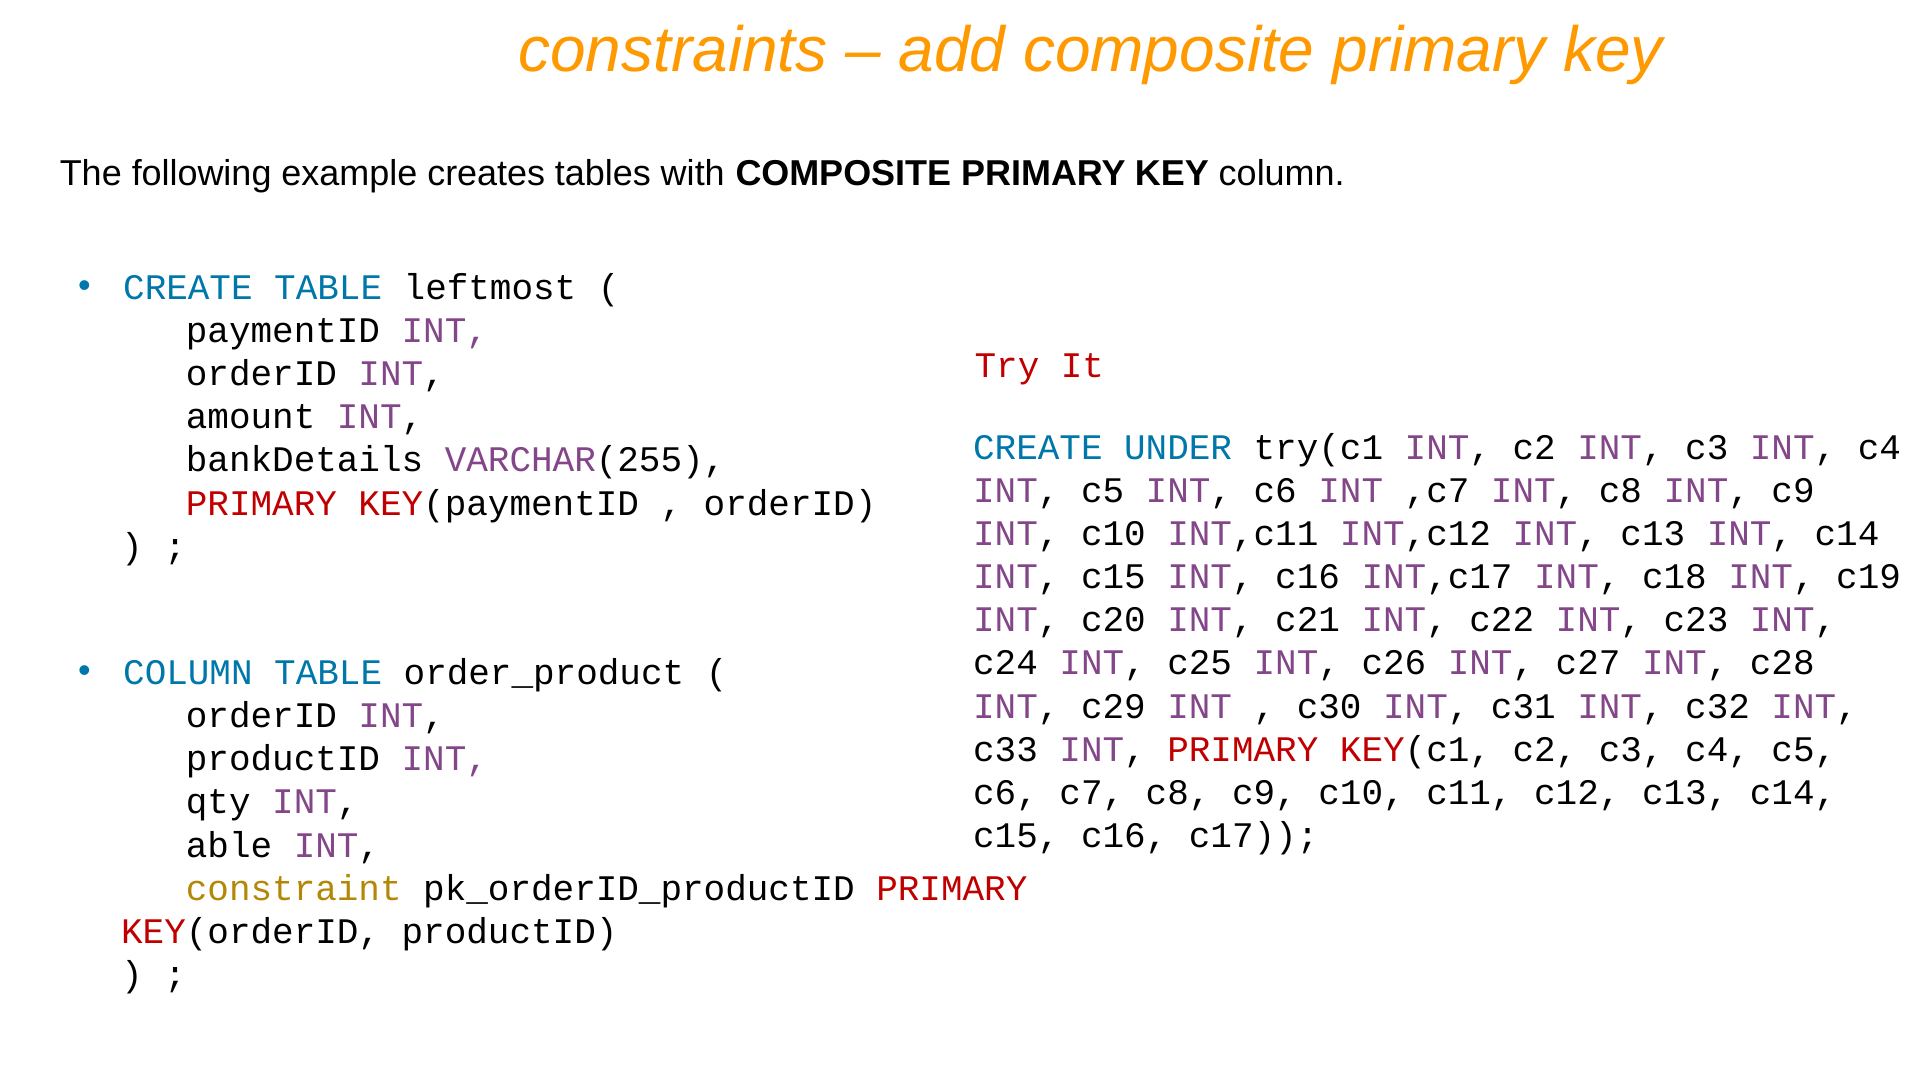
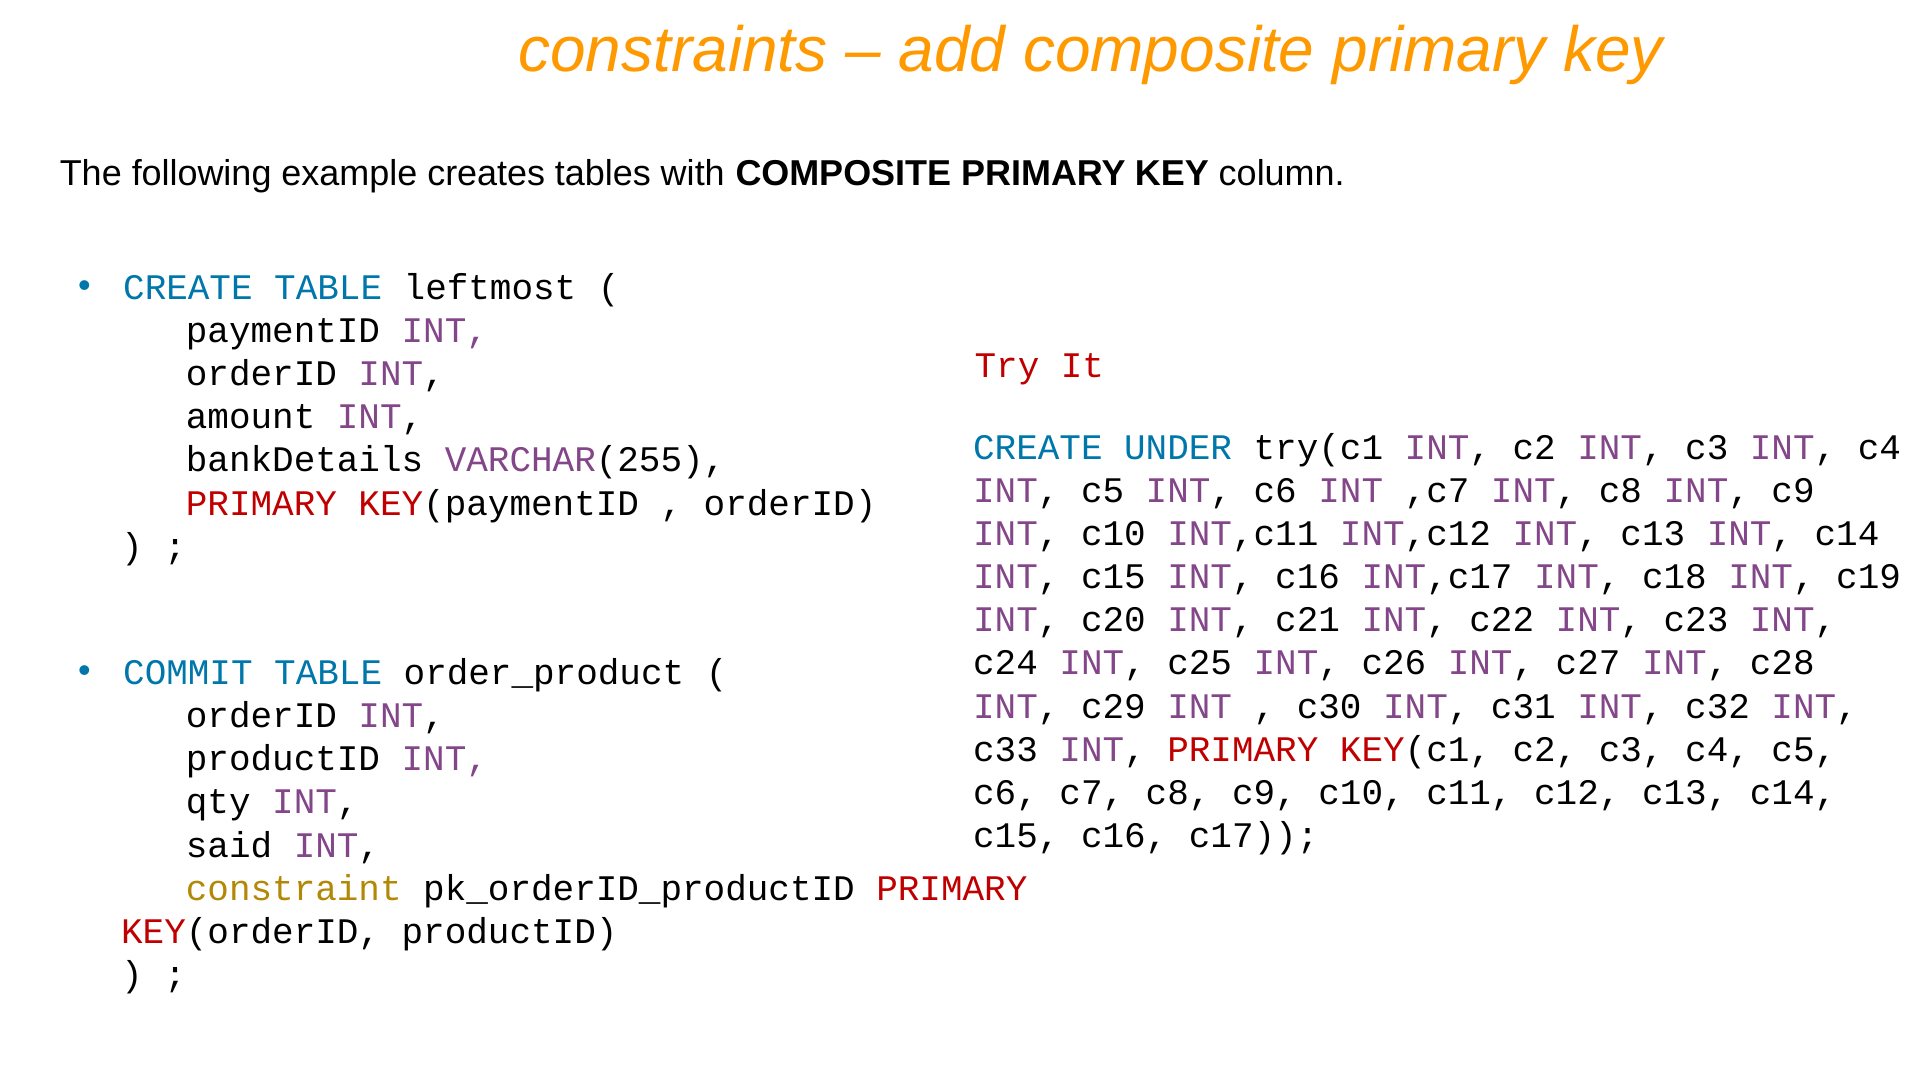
COLUMN at (188, 672): COLUMN -> COMMIT
able: able -> said
